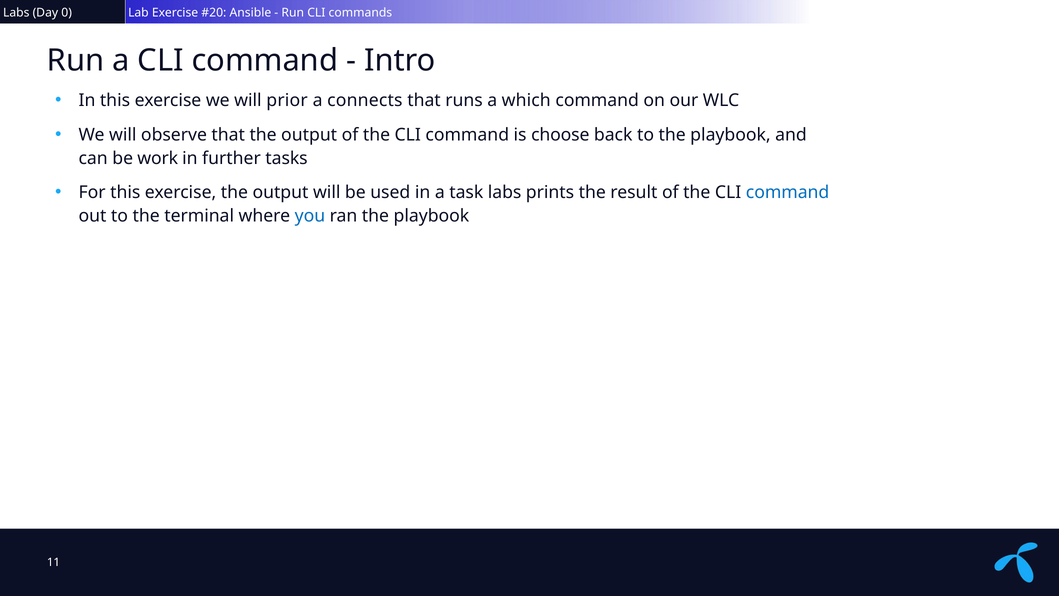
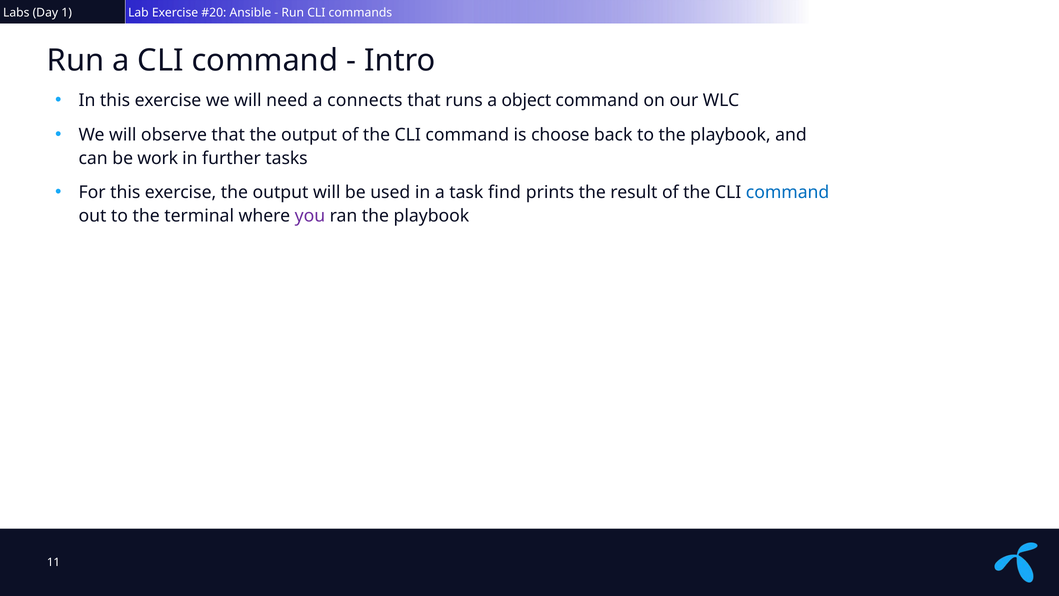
0: 0 -> 1
prior: prior -> need
which: which -> object
task labs: labs -> find
you colour: blue -> purple
